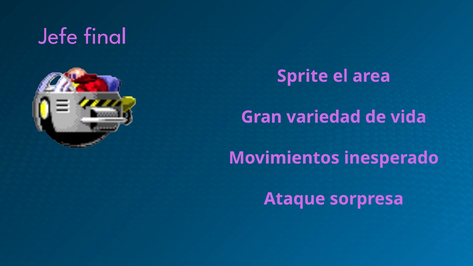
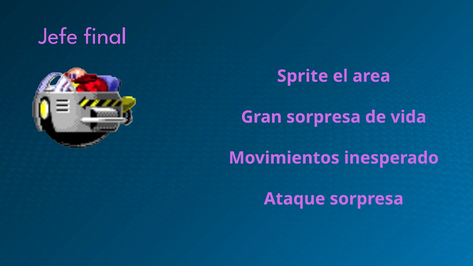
Gran variedad: variedad -> sorpresa
